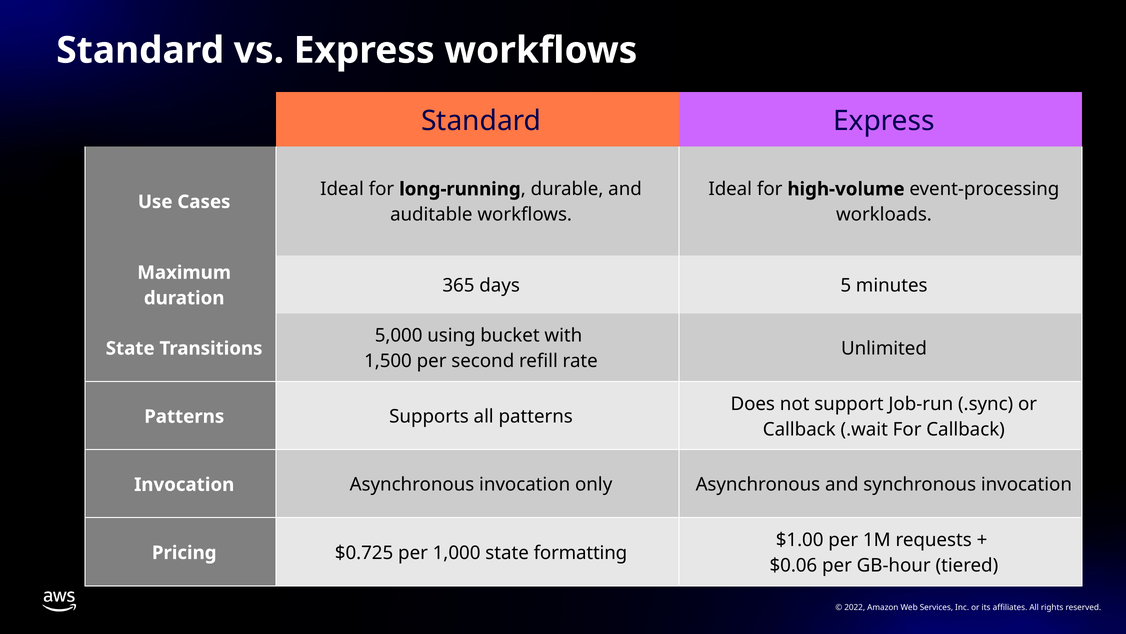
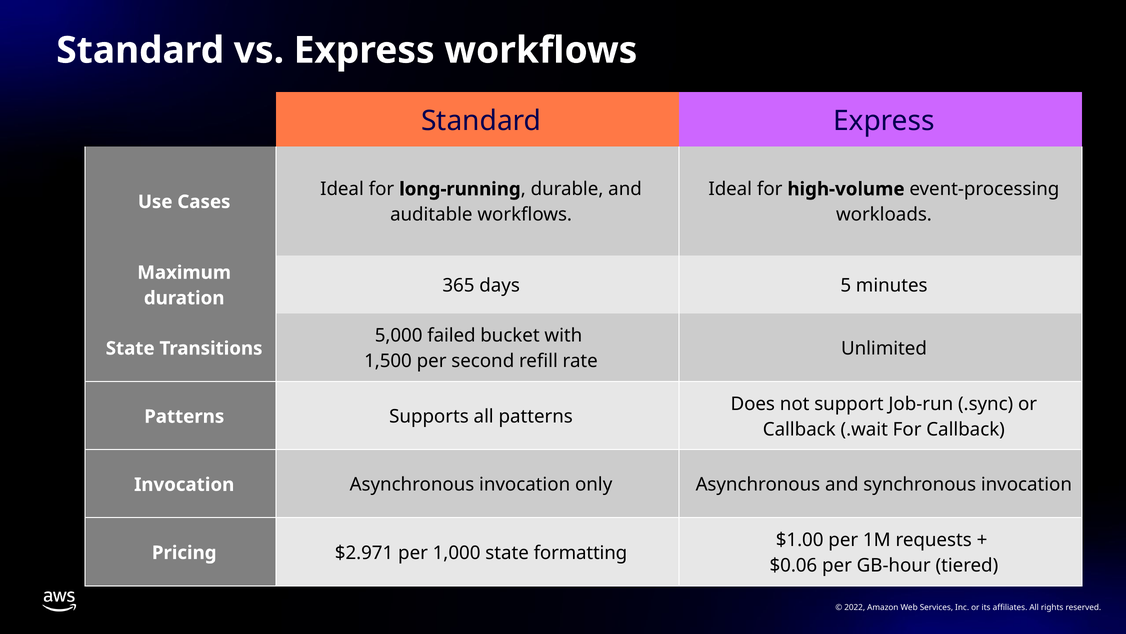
using: using -> failed
$0.725: $0.725 -> $2.971
